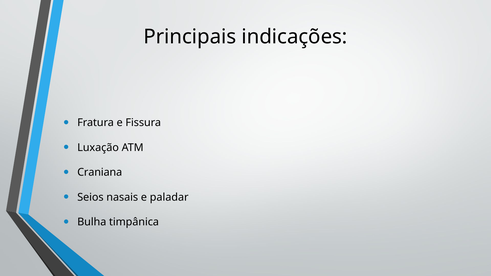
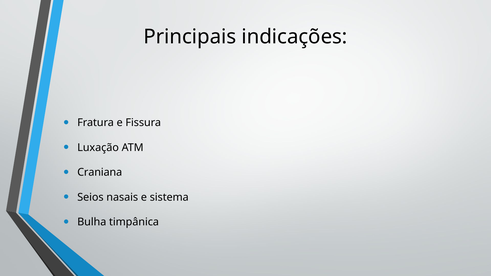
paladar: paladar -> sistema
